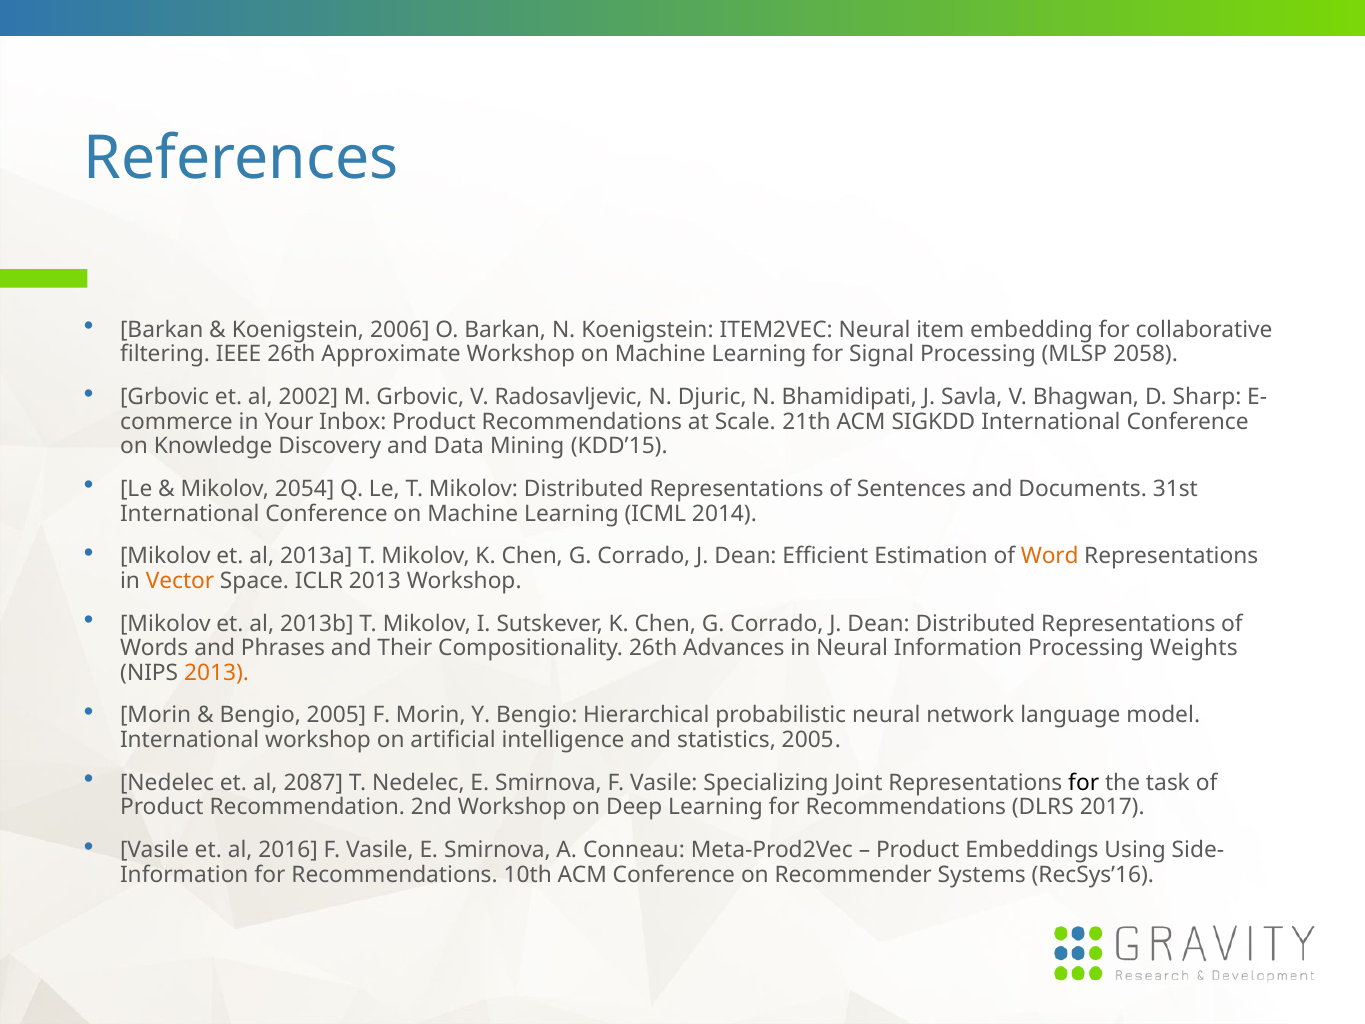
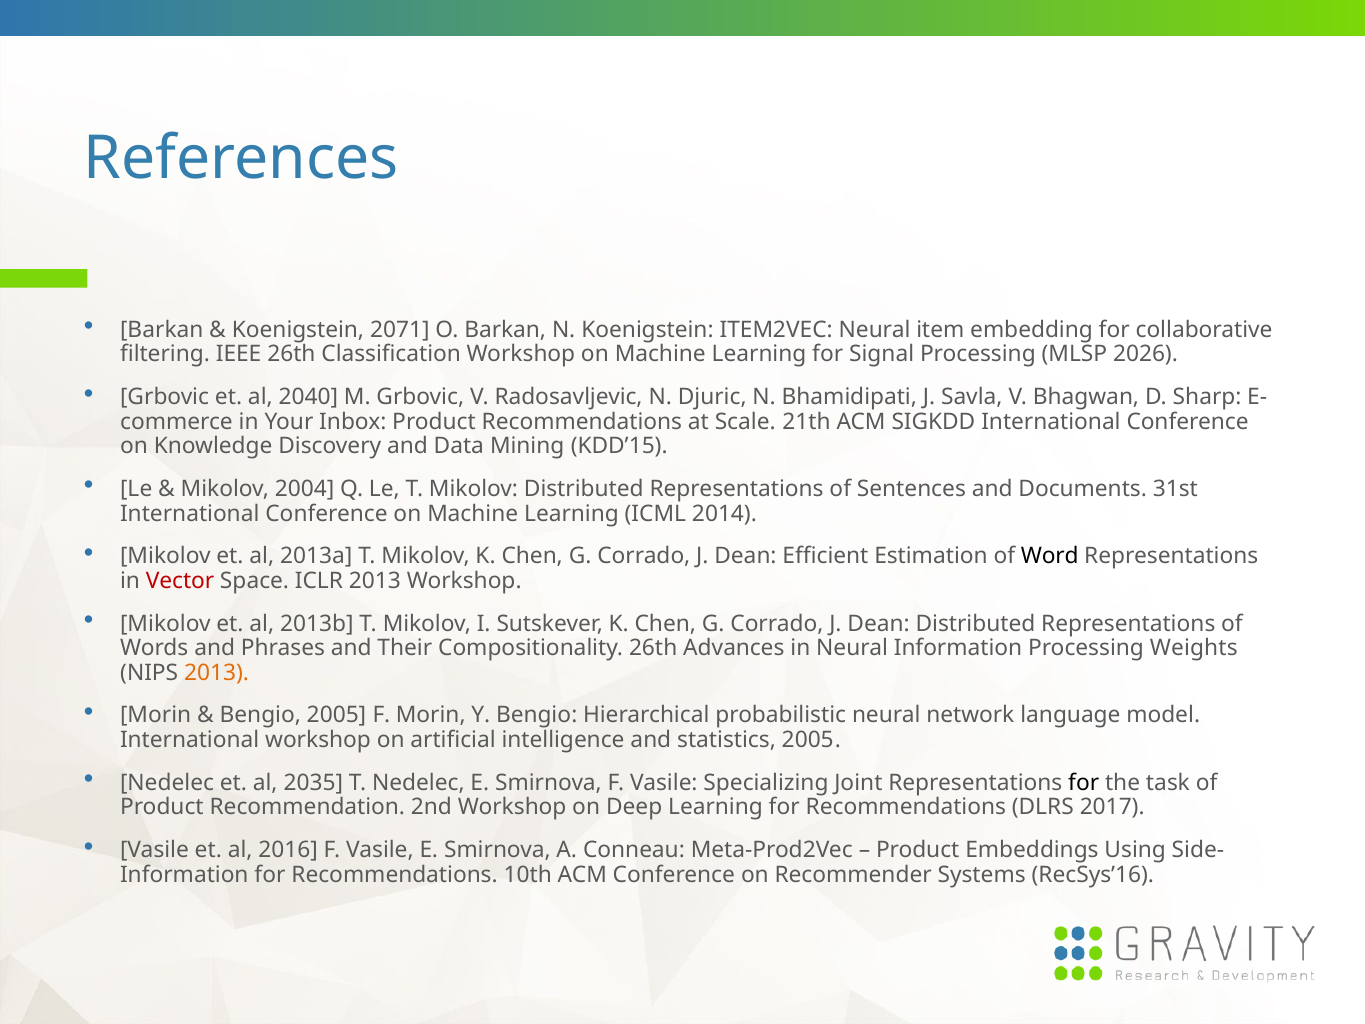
2006: 2006 -> 2071
Approximate: Approximate -> Classification
2058: 2058 -> 2026
2002: 2002 -> 2040
2054: 2054 -> 2004
Word colour: orange -> black
Vector colour: orange -> red
2087: 2087 -> 2035
